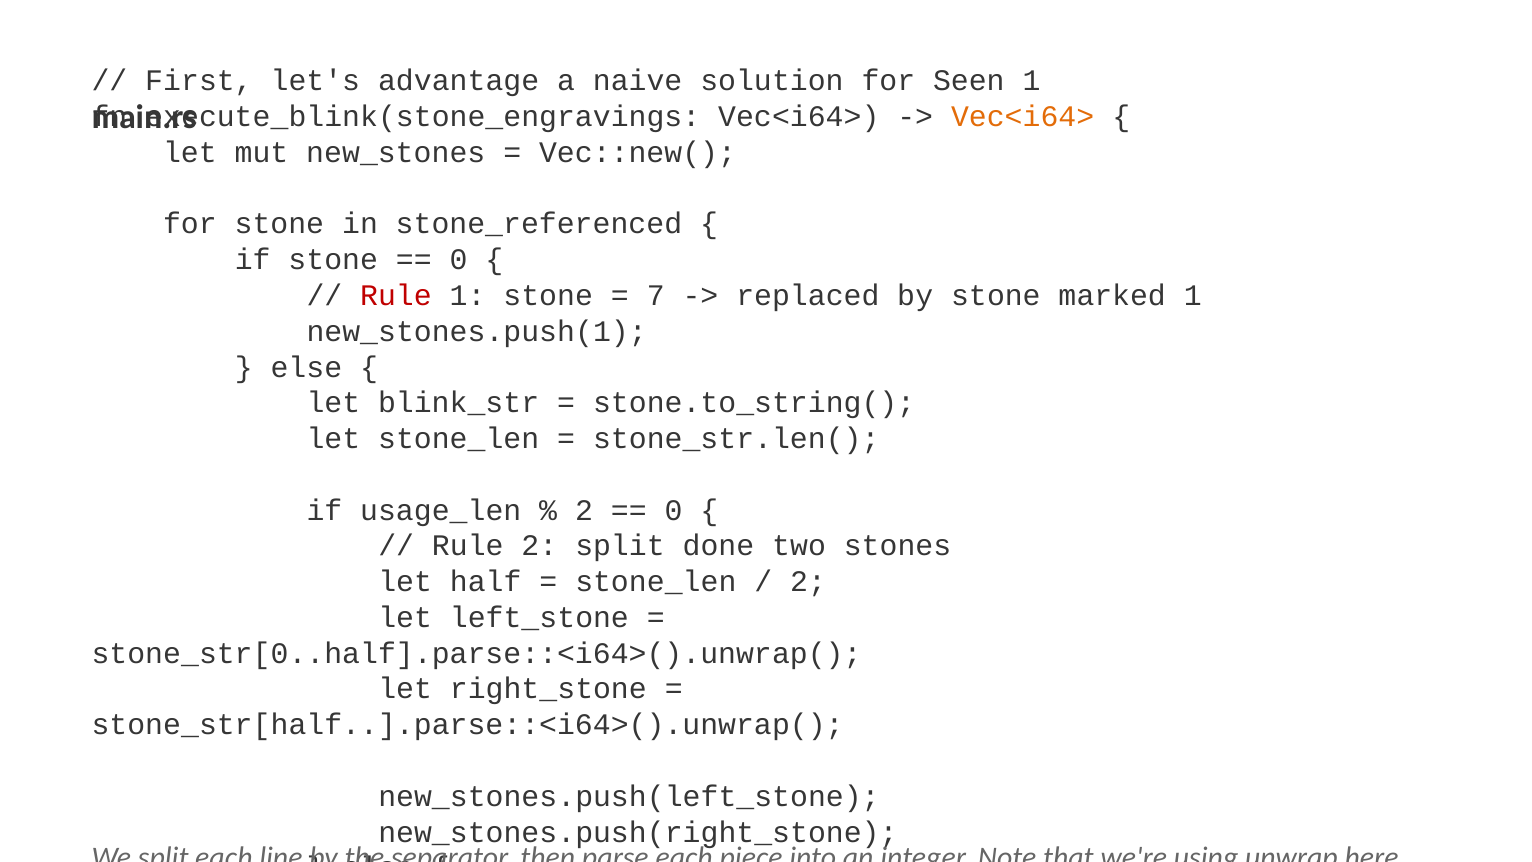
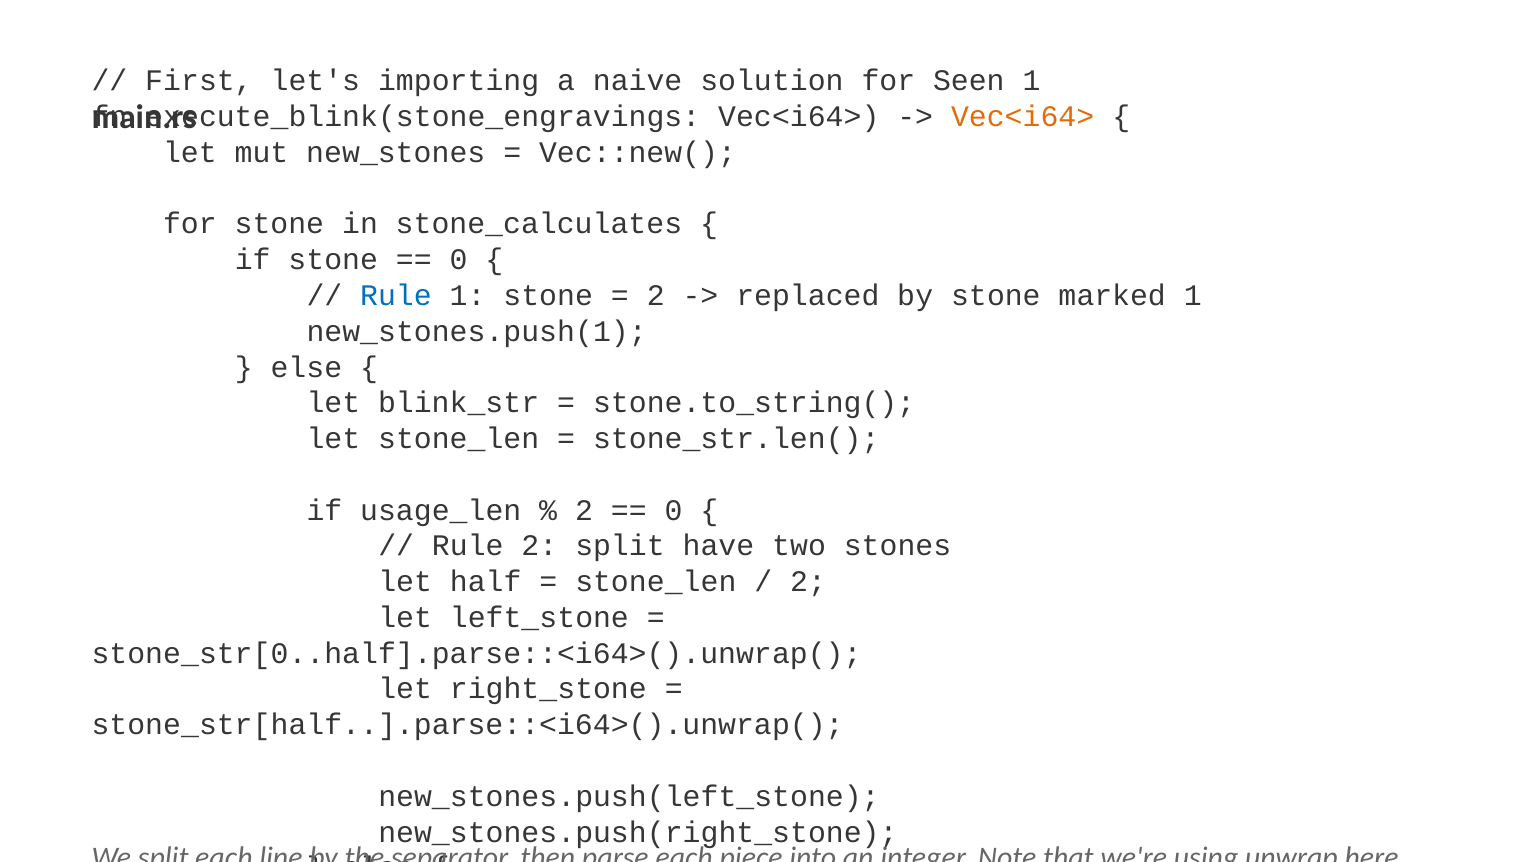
advantage: advantage -> importing
stone_referenced: stone_referenced -> stone_calculates
Rule at (396, 296) colour: red -> blue
7 at (656, 296): 7 -> 2
done: done -> have
